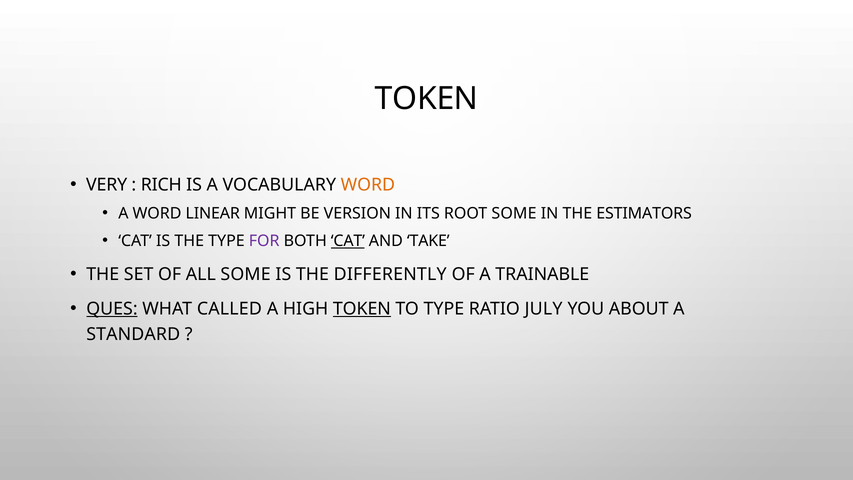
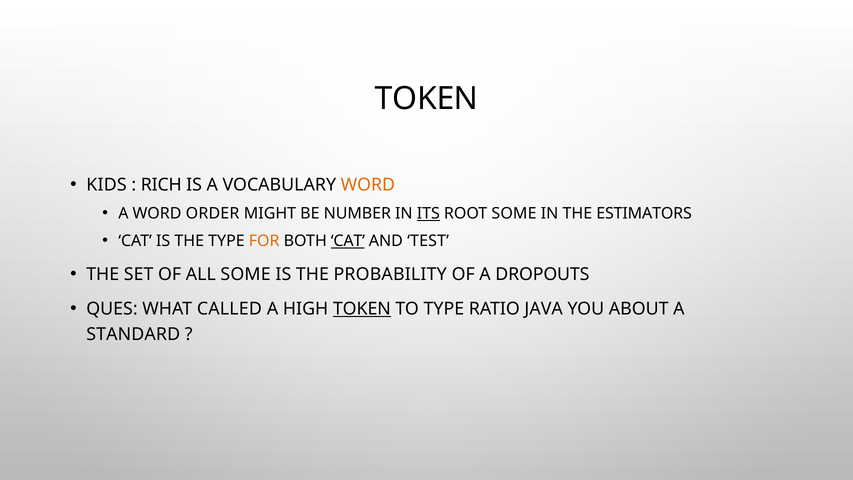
VERY: VERY -> KIDS
LINEAR: LINEAR -> ORDER
VERSION: VERSION -> NUMBER
ITS underline: none -> present
FOR colour: purple -> orange
TAKE: TAKE -> TEST
DIFFERENTLY: DIFFERENTLY -> PROBABILITY
TRAINABLE: TRAINABLE -> DROPOUTS
QUES underline: present -> none
JULY: JULY -> JAVA
